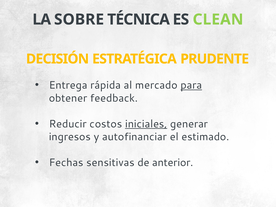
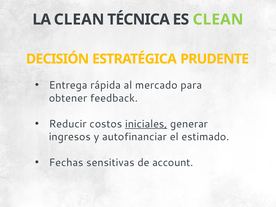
LA SOBRE: SOBRE -> CLEAN
para underline: present -> none
anterior: anterior -> account
